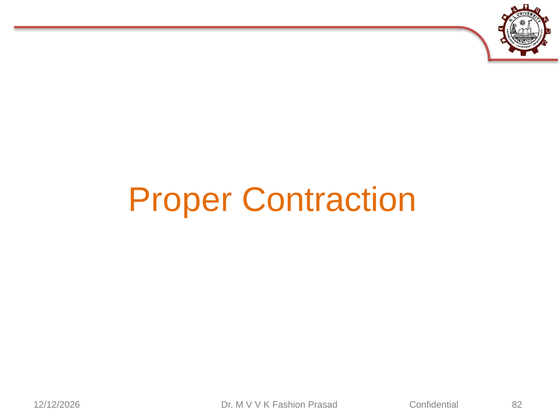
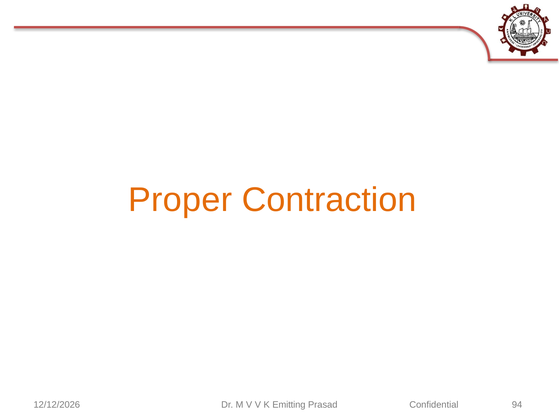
Fashion: Fashion -> Emitting
82: 82 -> 94
